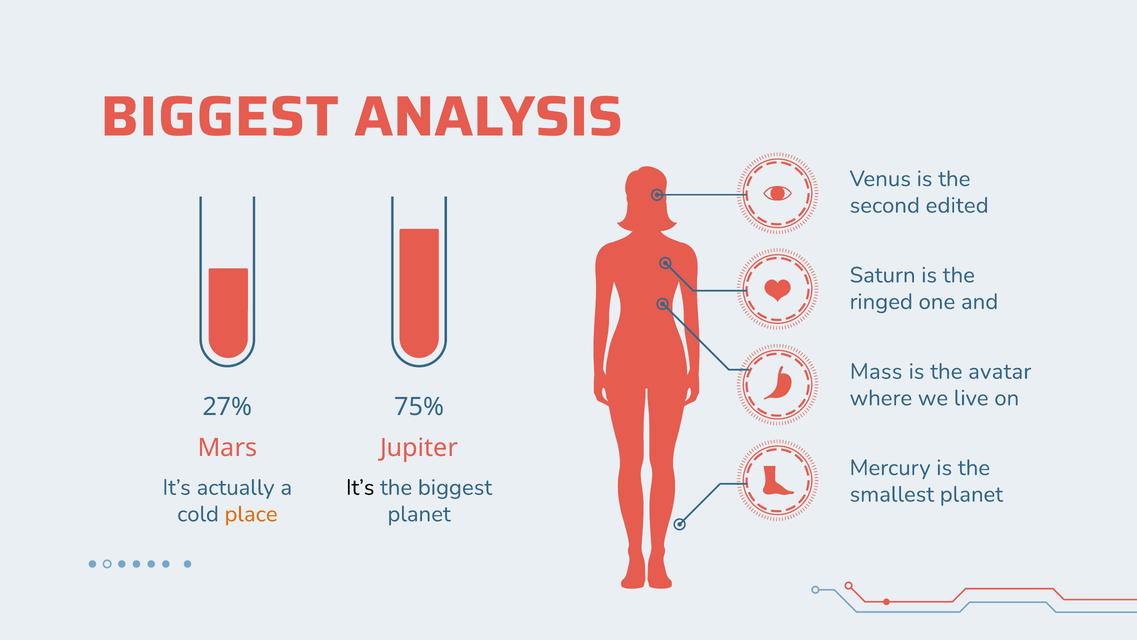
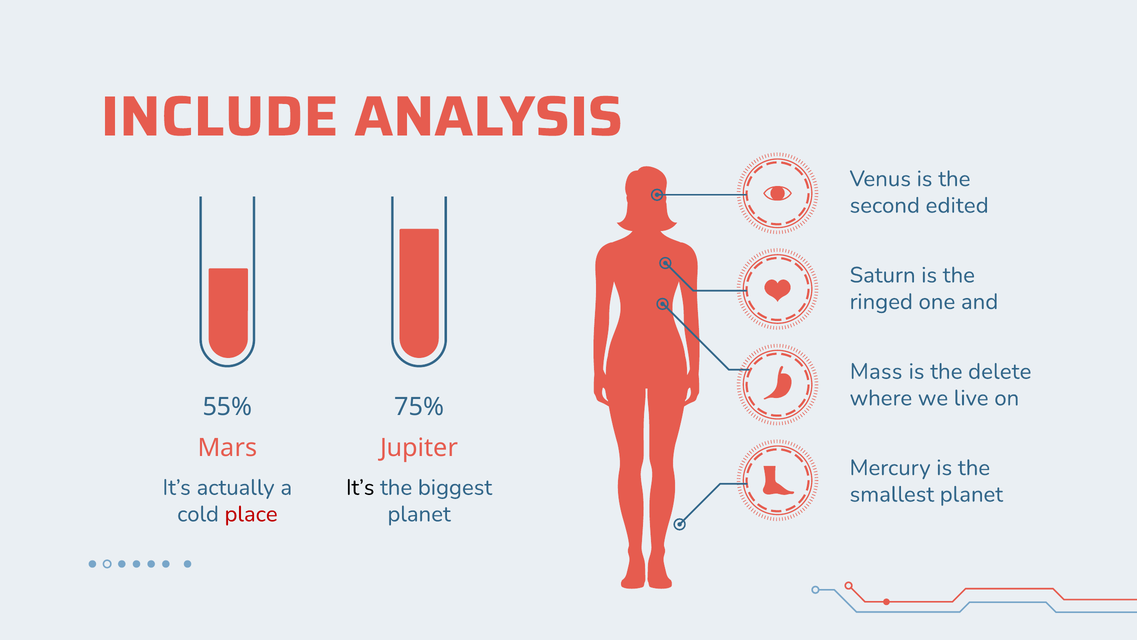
BIGGEST at (220, 117): BIGGEST -> INCLUDE
avatar: avatar -> delete
27%: 27% -> 55%
place colour: orange -> red
